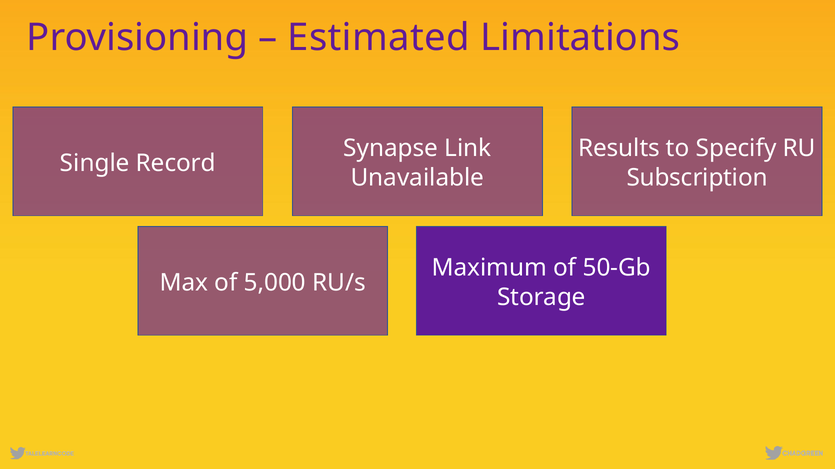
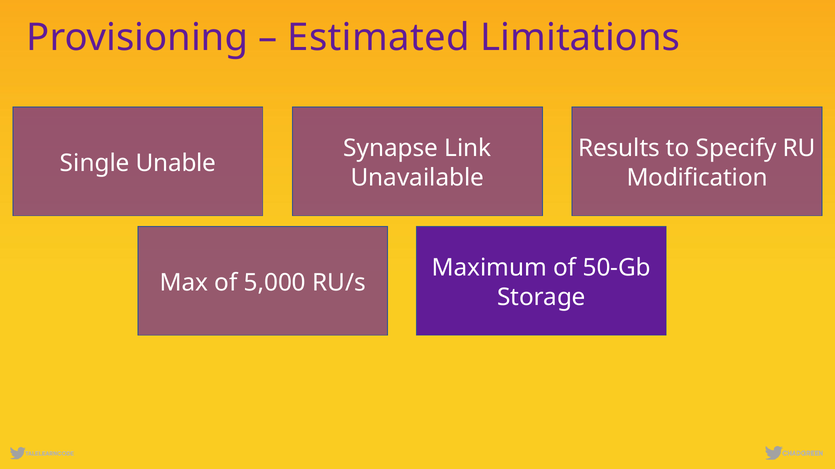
Record: Record -> Unable
Subscription: Subscription -> Modification
